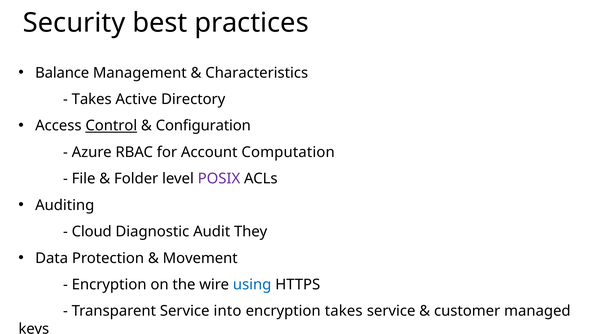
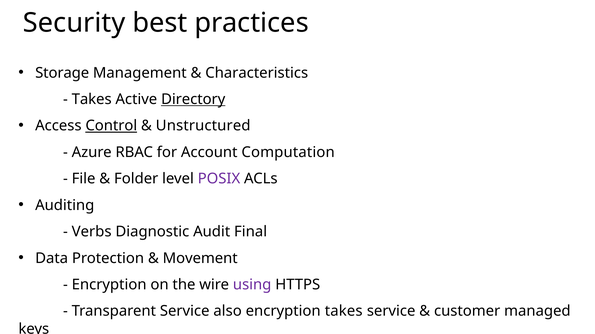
Balance: Balance -> Storage
Directory underline: none -> present
Configuration: Configuration -> Unstructured
Cloud: Cloud -> Verbs
They: They -> Final
using colour: blue -> purple
into: into -> also
